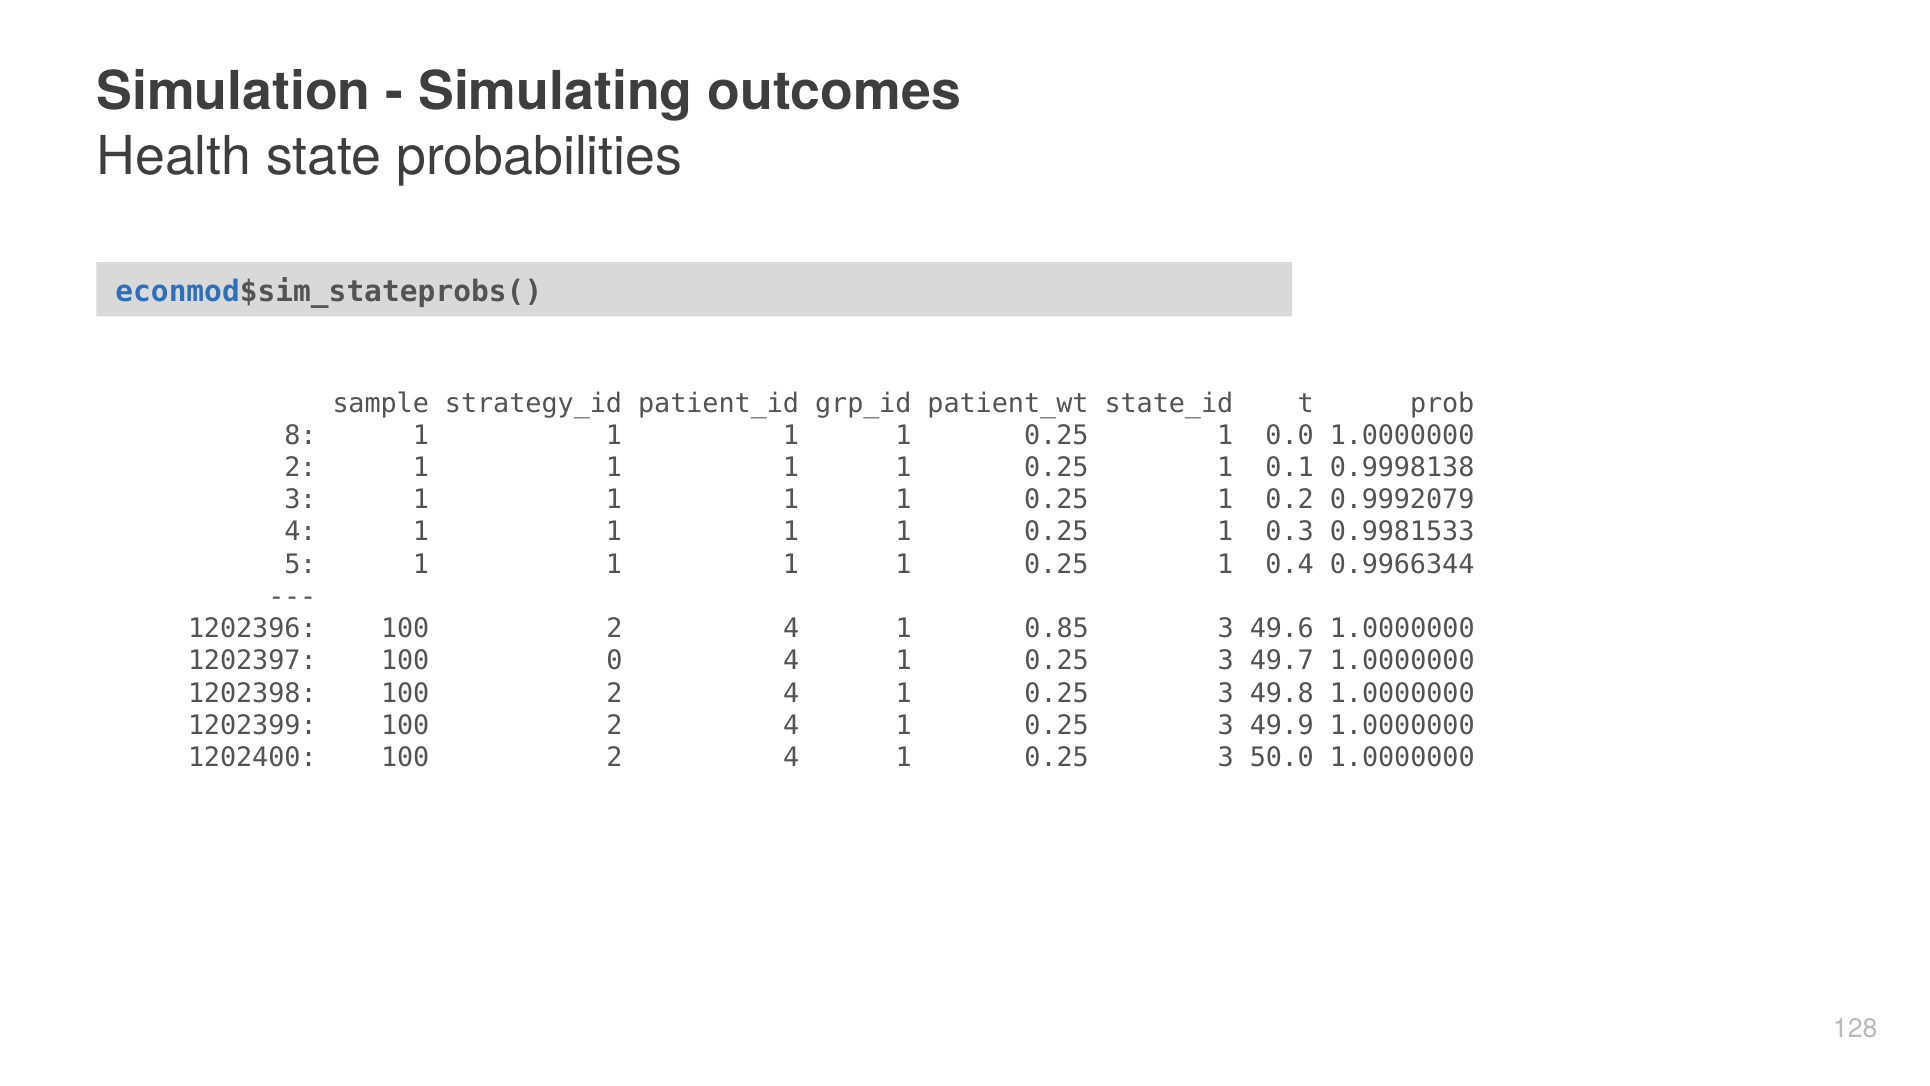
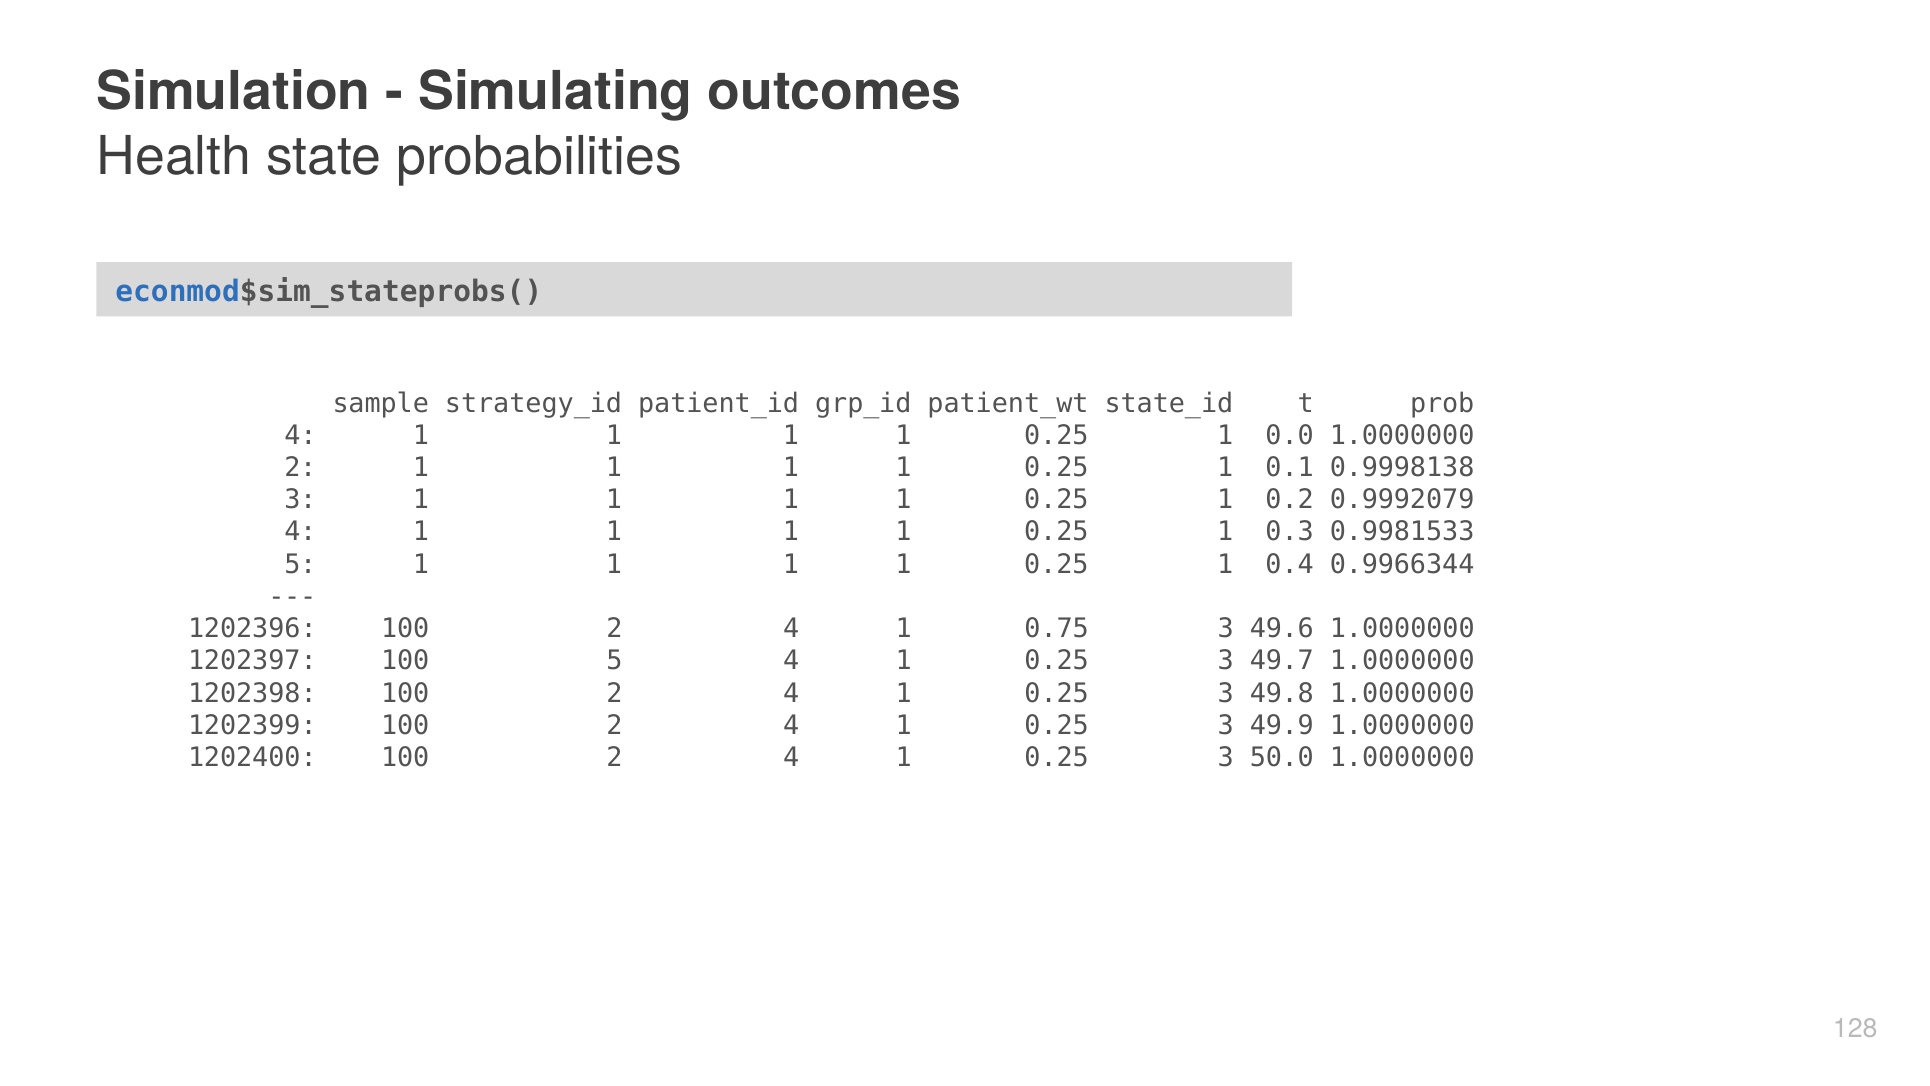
8 at (300, 435): 8 -> 4
0.85: 0.85 -> 0.75
100 0: 0 -> 5
